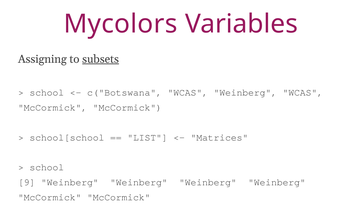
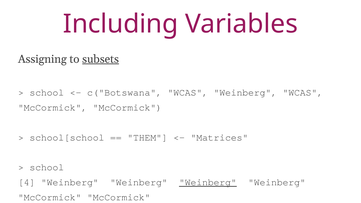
Mycolors: Mycolors -> Including
LIST: LIST -> THEM
9: 9 -> 4
Weinberg at (208, 182) underline: none -> present
